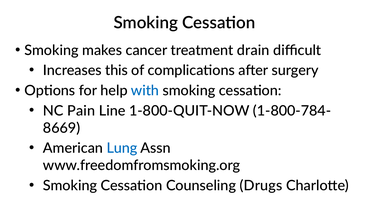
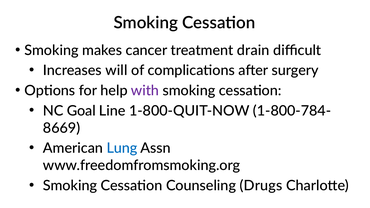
this: this -> will
with colour: blue -> purple
Pain: Pain -> Goal
